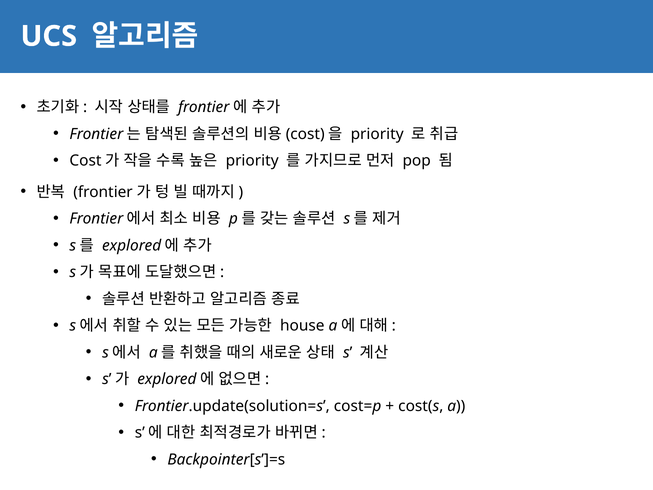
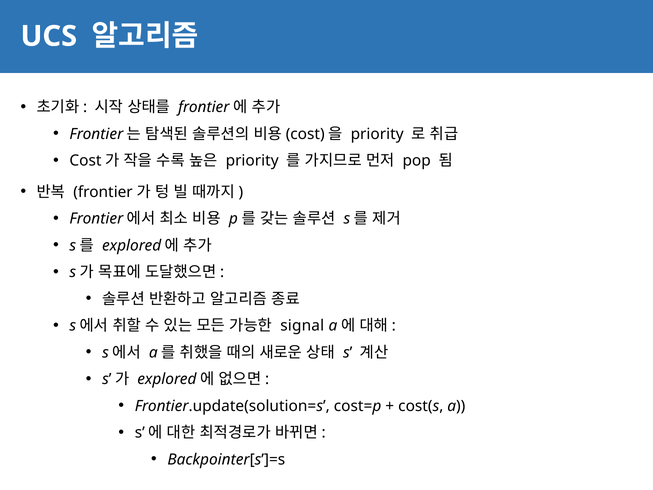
house: house -> signal
